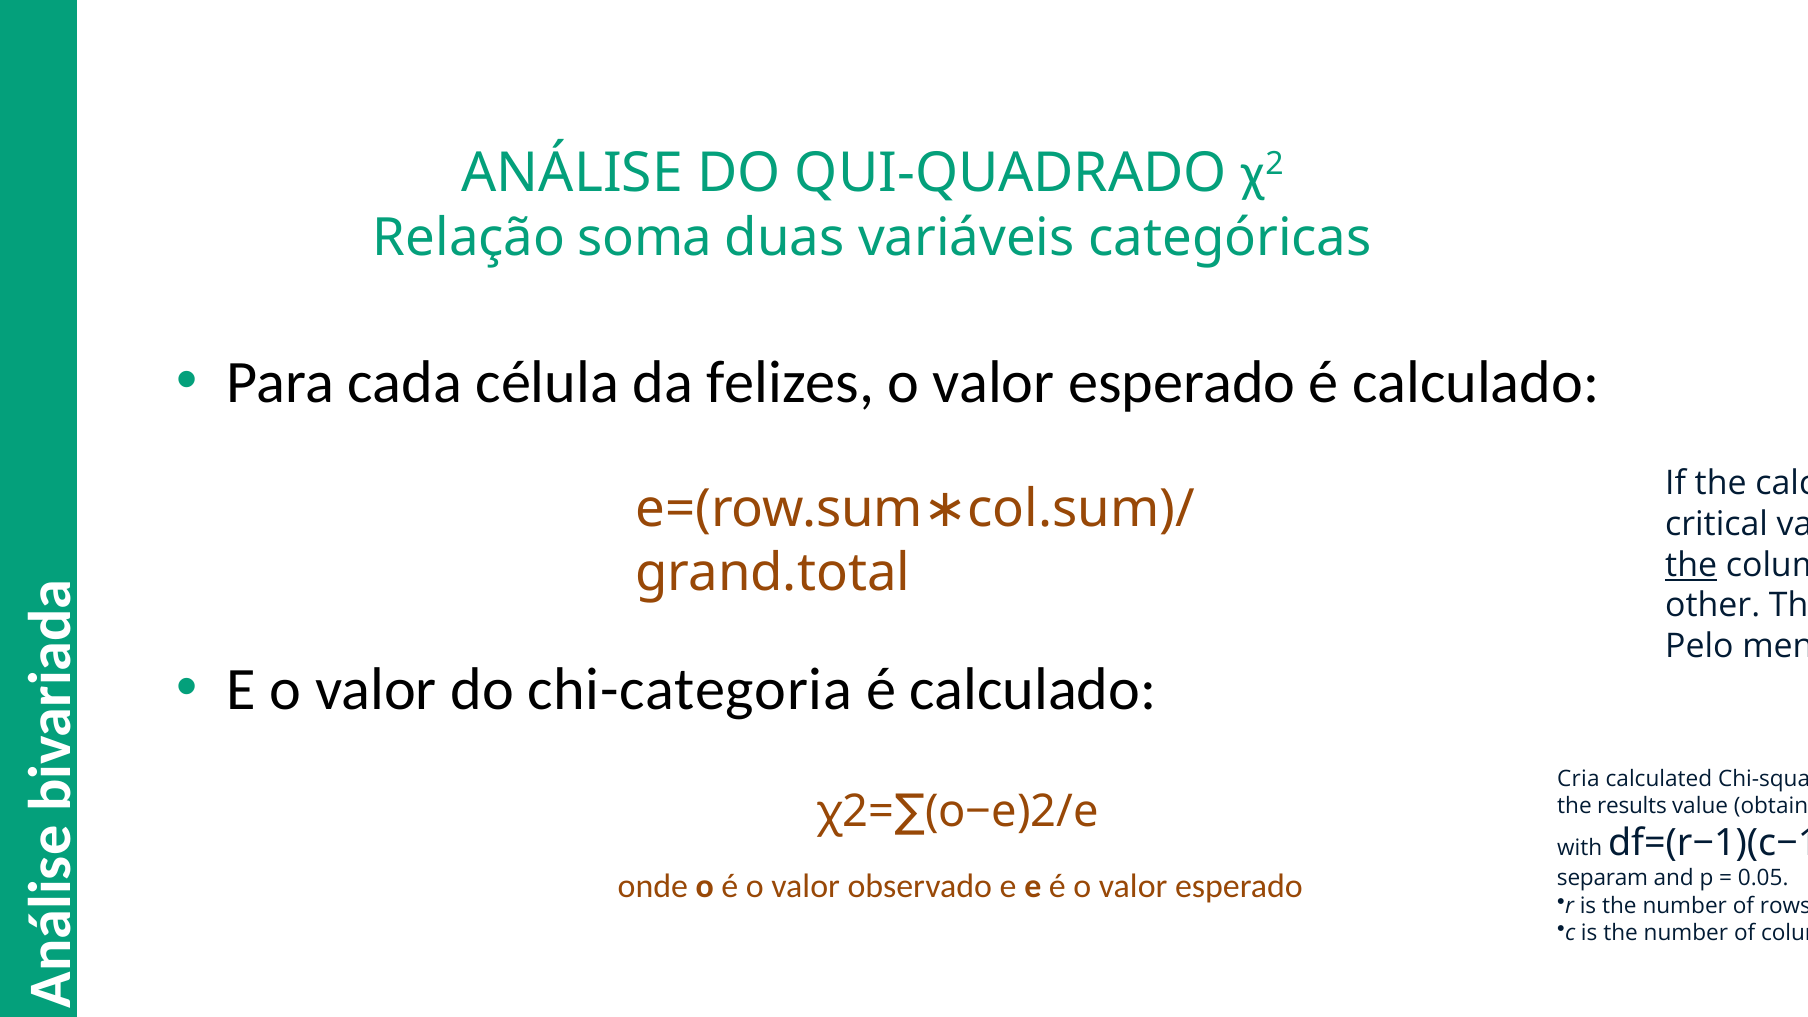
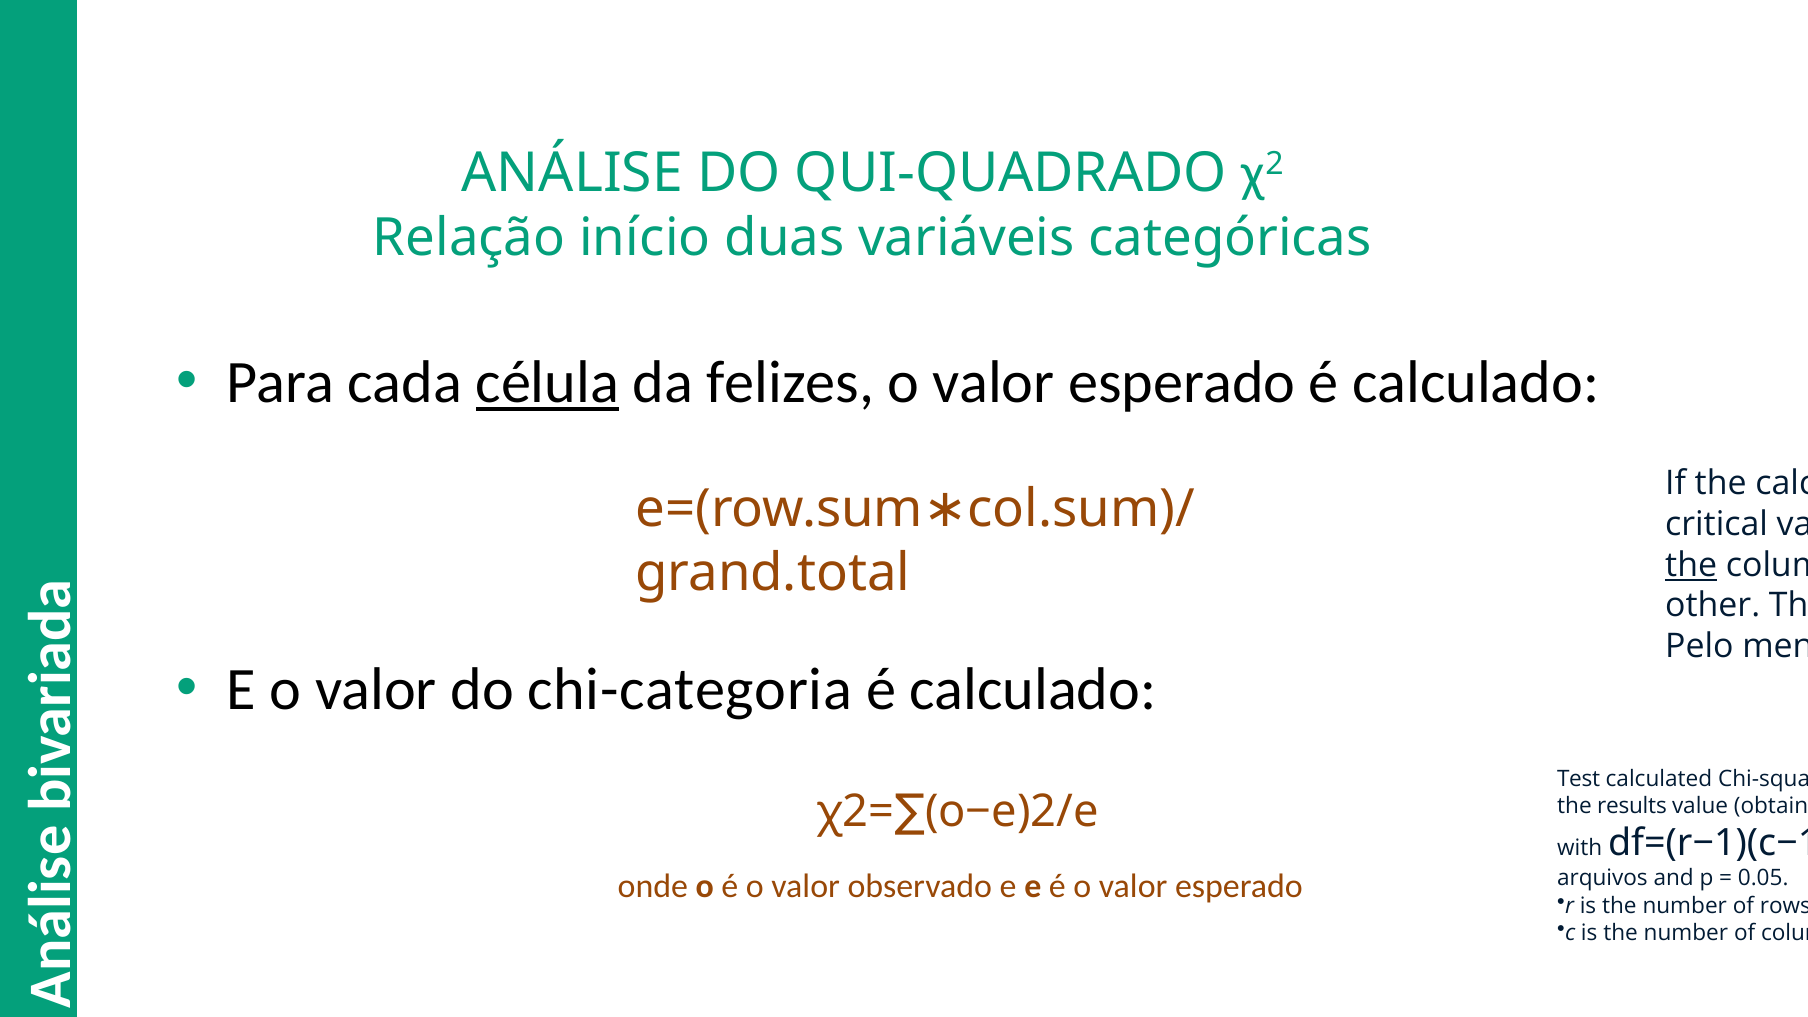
soma: soma -> início
célula at (547, 383) underline: none -> present
Cria: Cria -> Test
separam: separam -> arquivos
